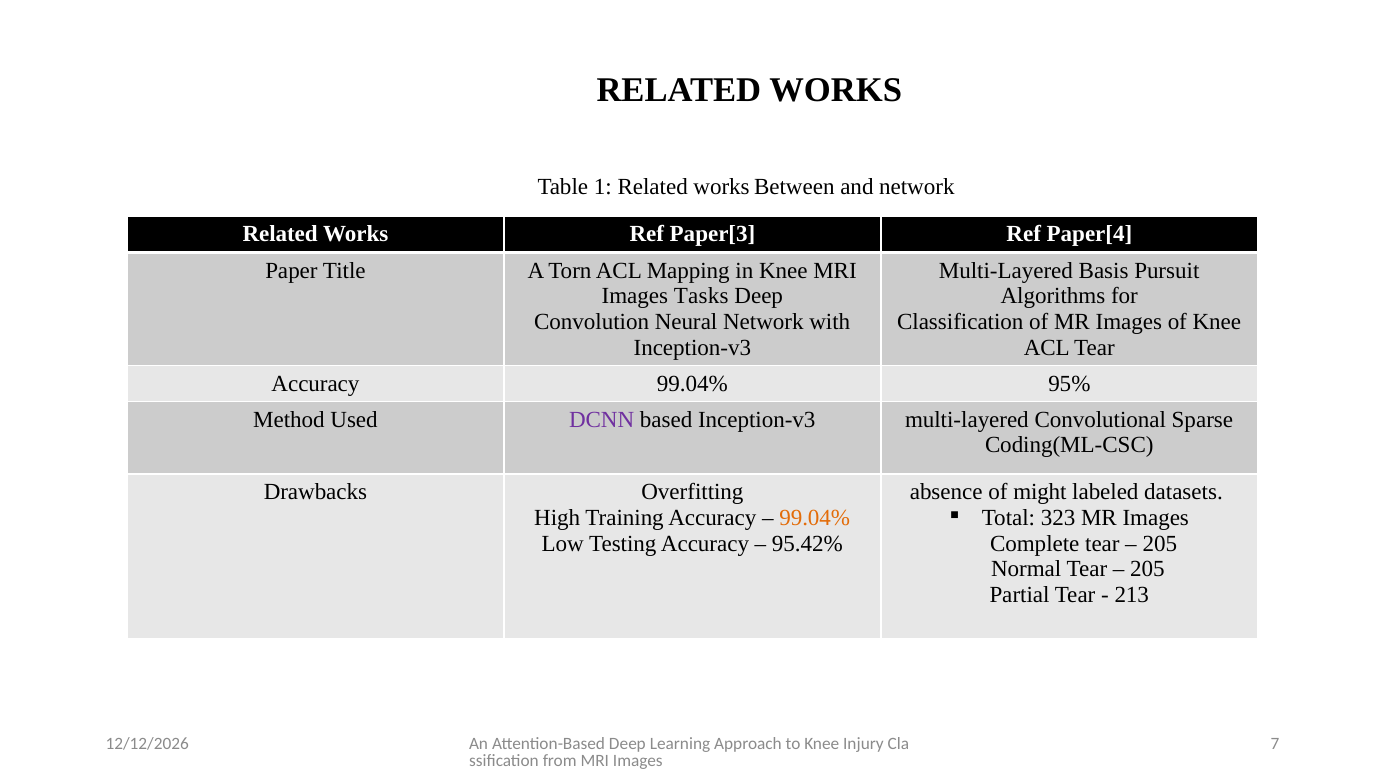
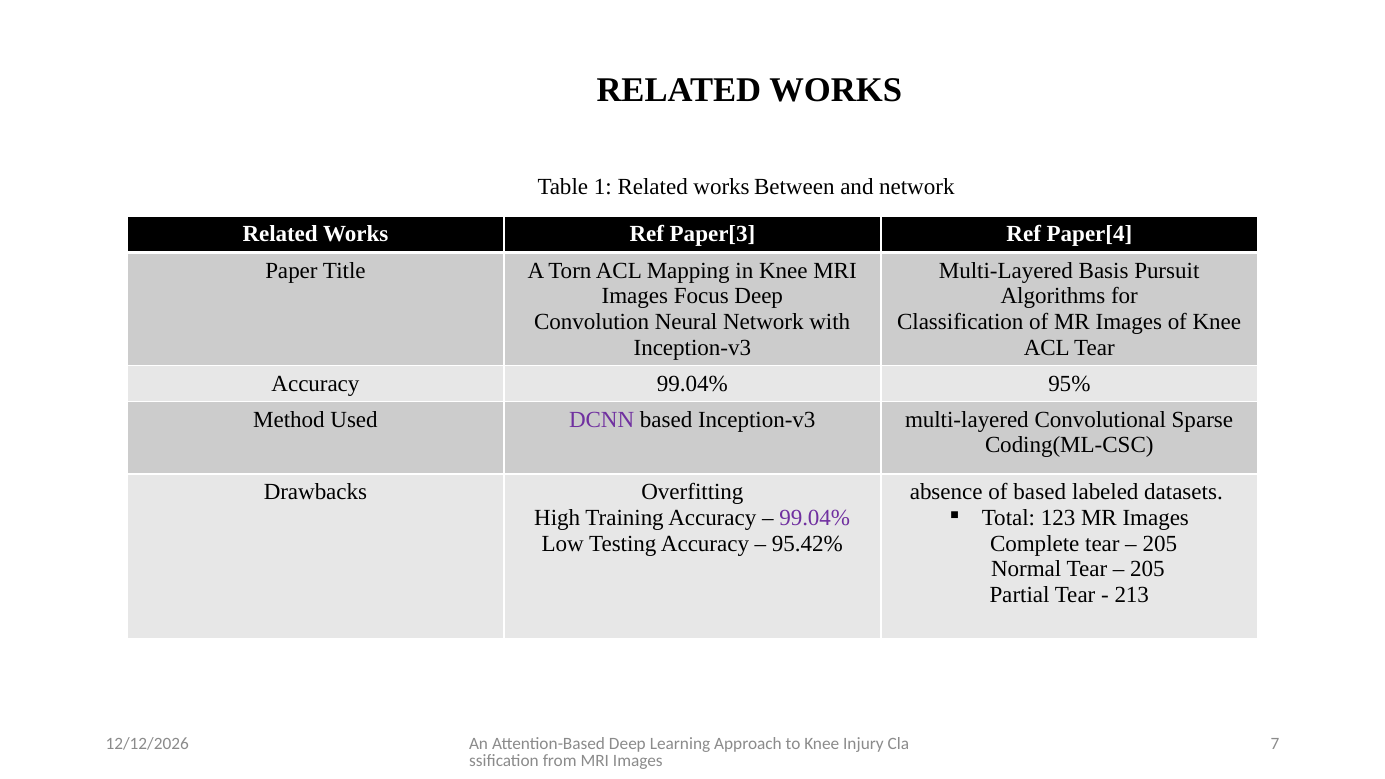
Tasks: Tasks -> Focus
of might: might -> based
323: 323 -> 123
99.04% at (815, 518) colour: orange -> purple
